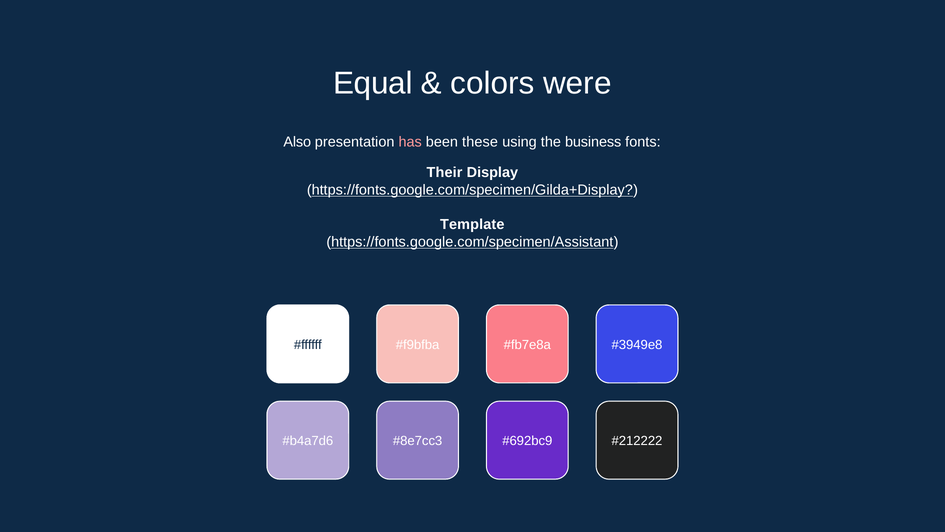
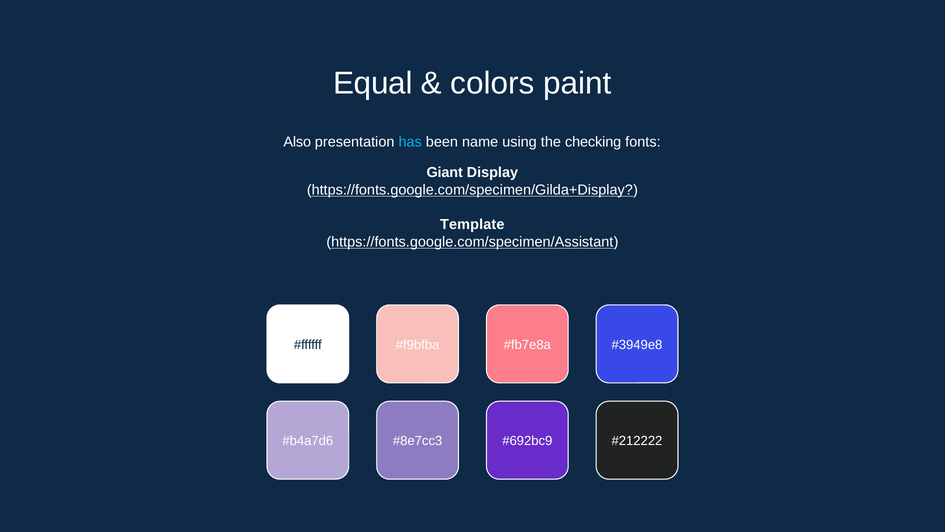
were: were -> paint
has colour: pink -> light blue
these: these -> name
business: business -> checking
Their: Their -> Giant
